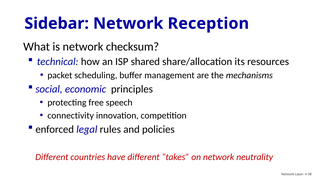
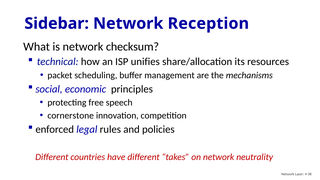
shared: shared -> unifies
connectivity: connectivity -> cornerstone
